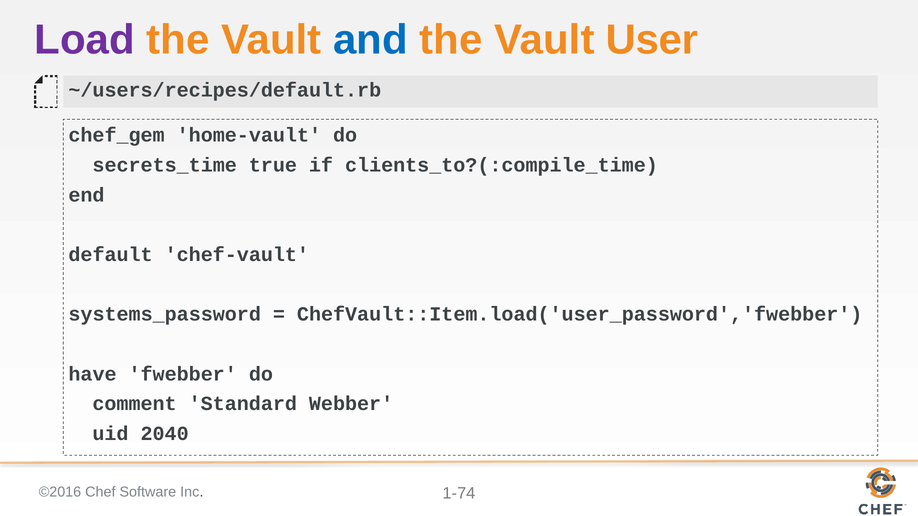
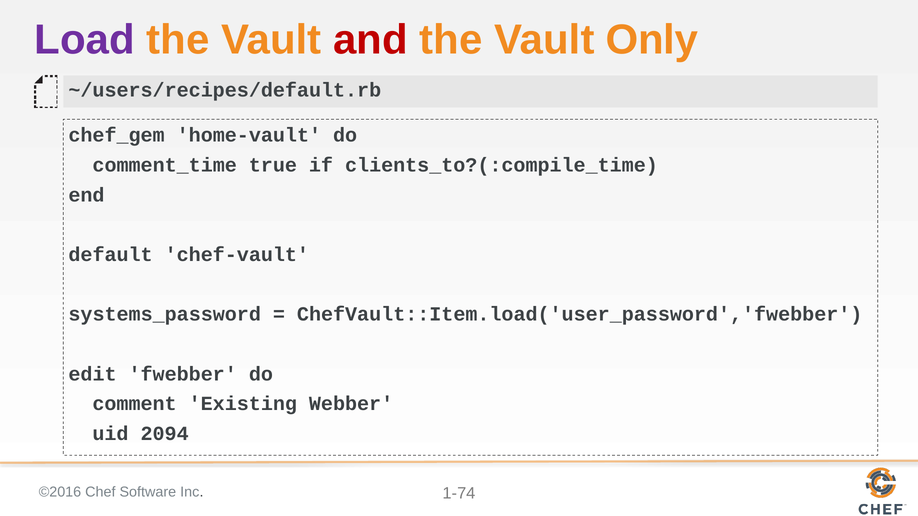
and colour: blue -> red
User: User -> Only
secrets_time: secrets_time -> comment_time
have: have -> edit
Standard: Standard -> Existing
2040: 2040 -> 2094
